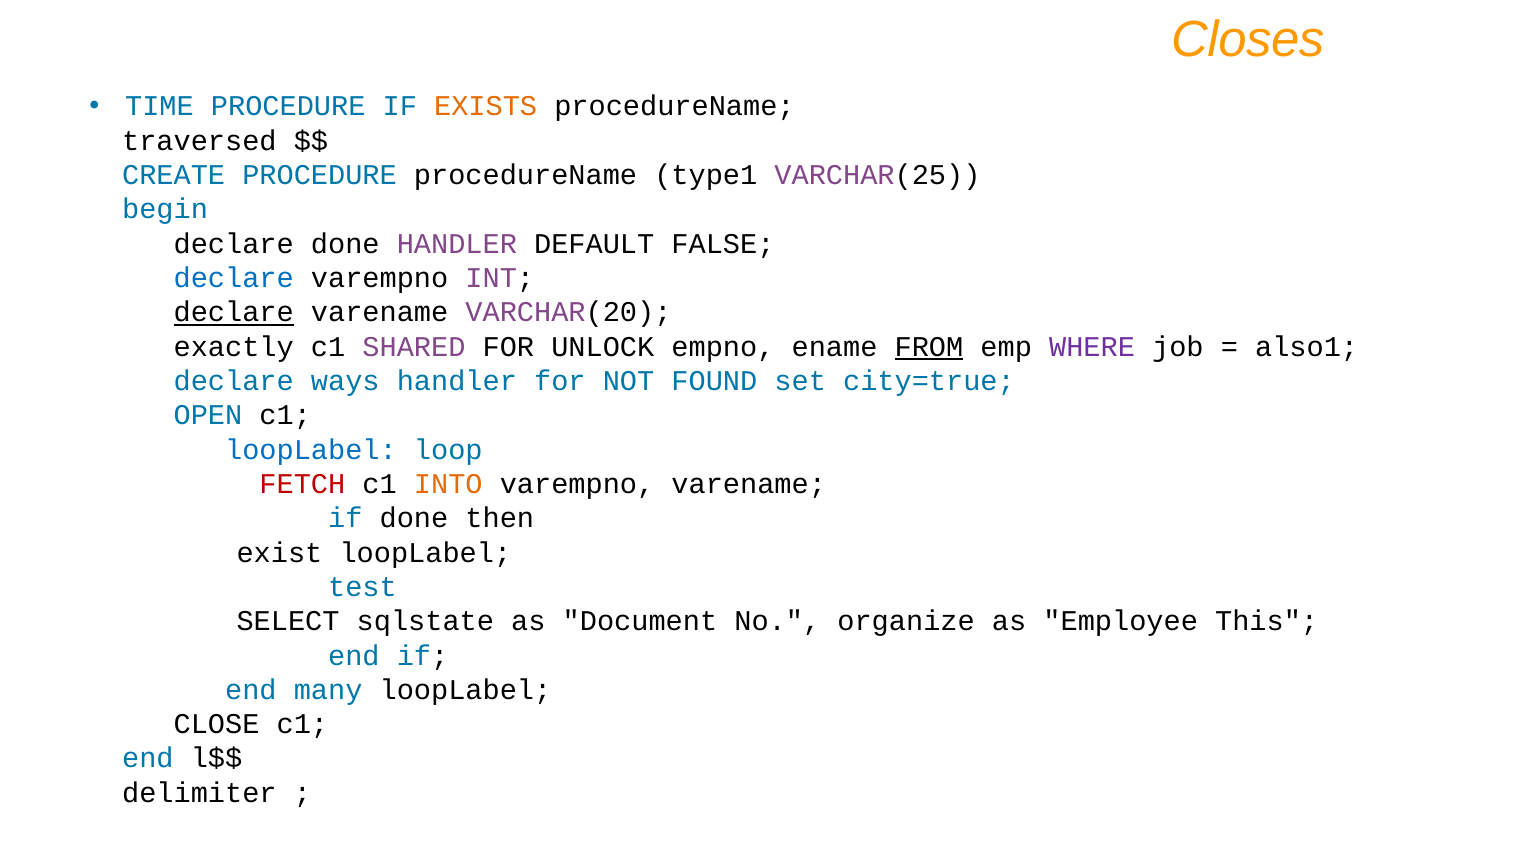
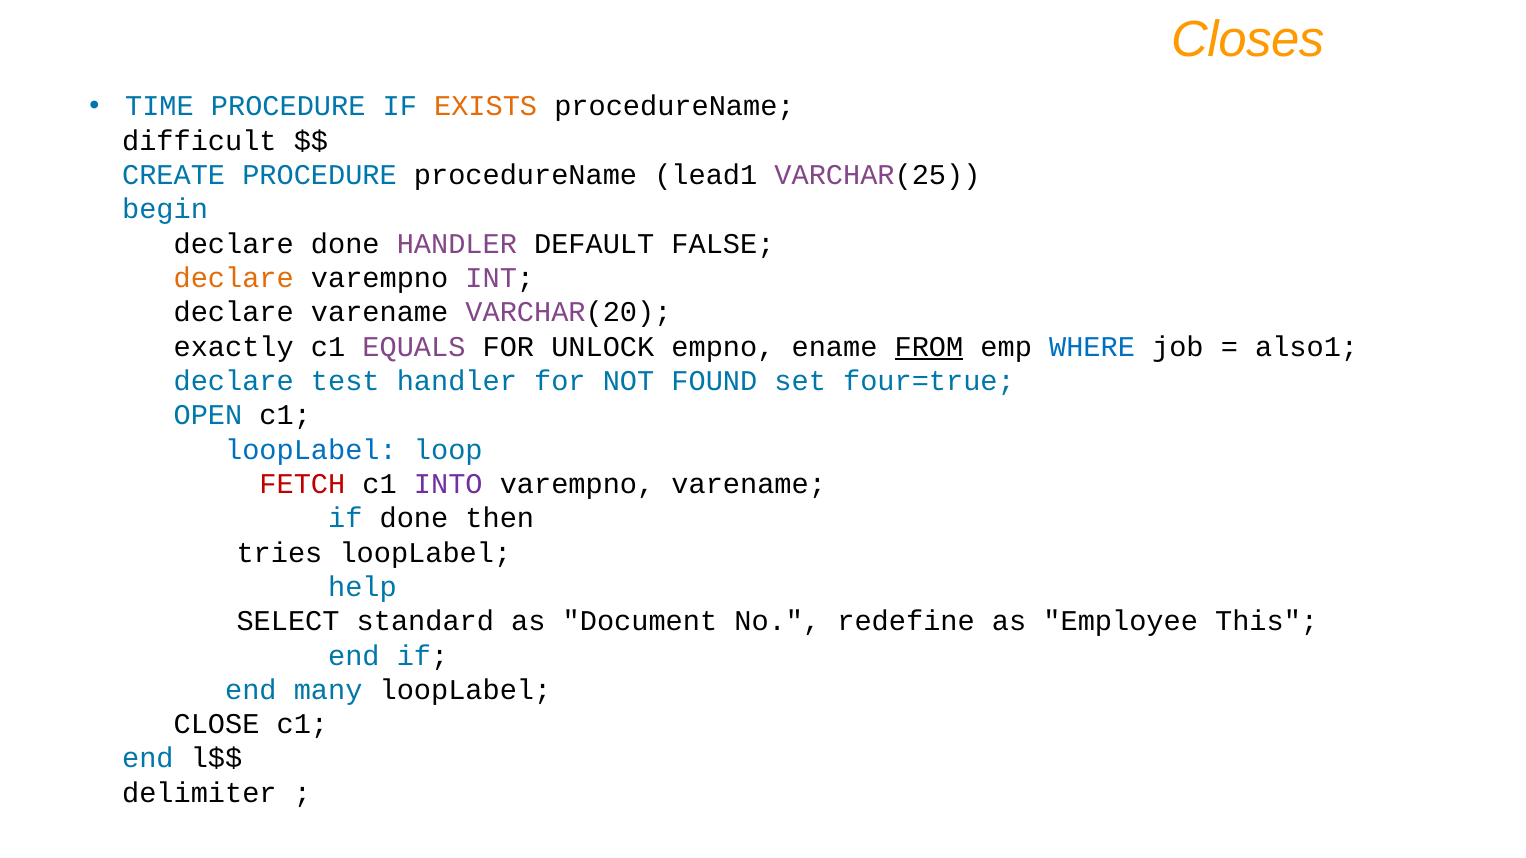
traversed: traversed -> difficult
type1: type1 -> lead1
declare at (234, 278) colour: blue -> orange
declare at (234, 313) underline: present -> none
SHARED: SHARED -> EQUALS
WHERE colour: purple -> blue
ways: ways -> test
city=true: city=true -> four=true
INTO colour: orange -> purple
exist: exist -> tries
test: test -> help
sqlstate: sqlstate -> standard
organize: organize -> redefine
